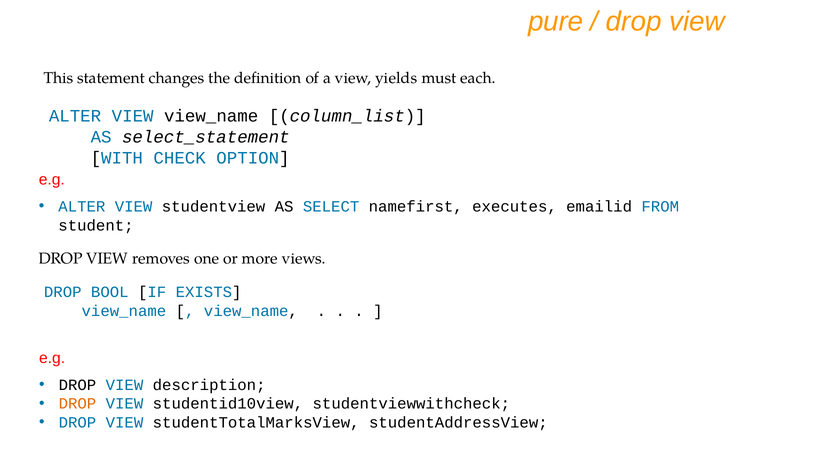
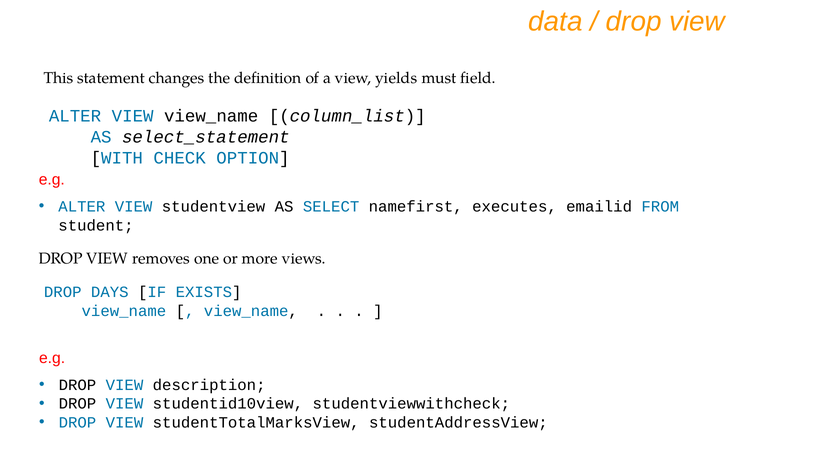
pure: pure -> data
each: each -> field
BOOL: BOOL -> DAYS
DROP at (77, 404) colour: orange -> black
